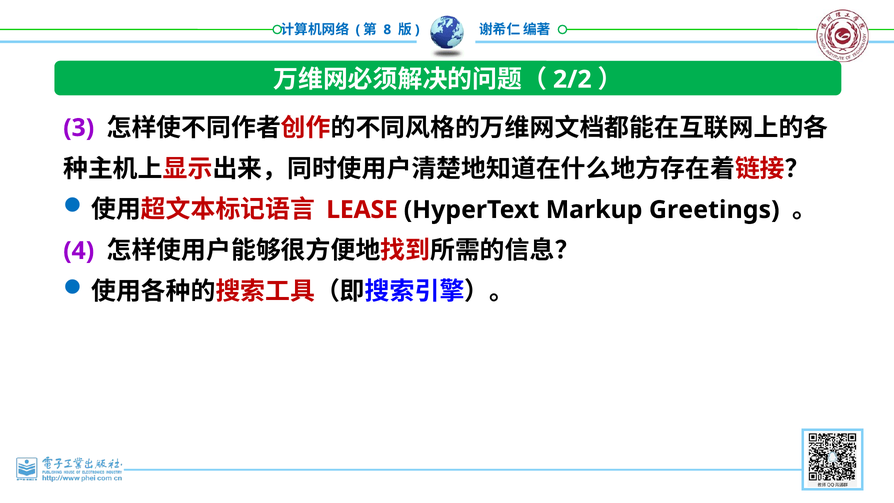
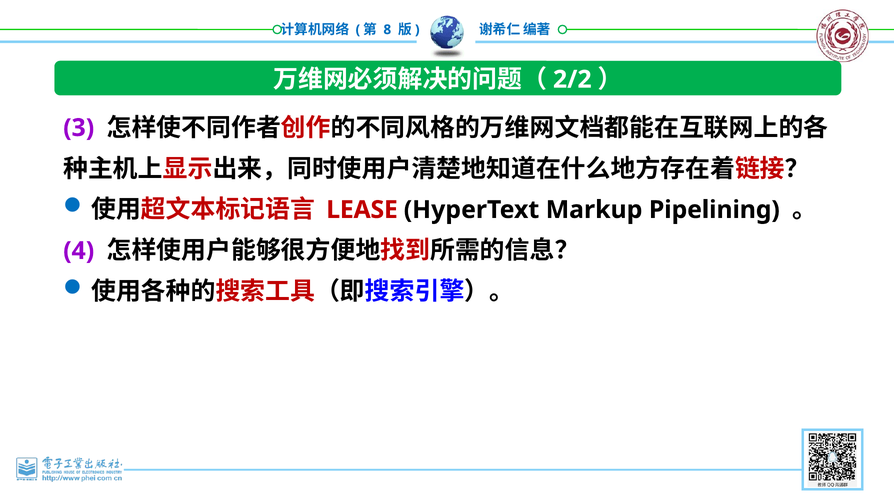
Greetings: Greetings -> Pipelining
